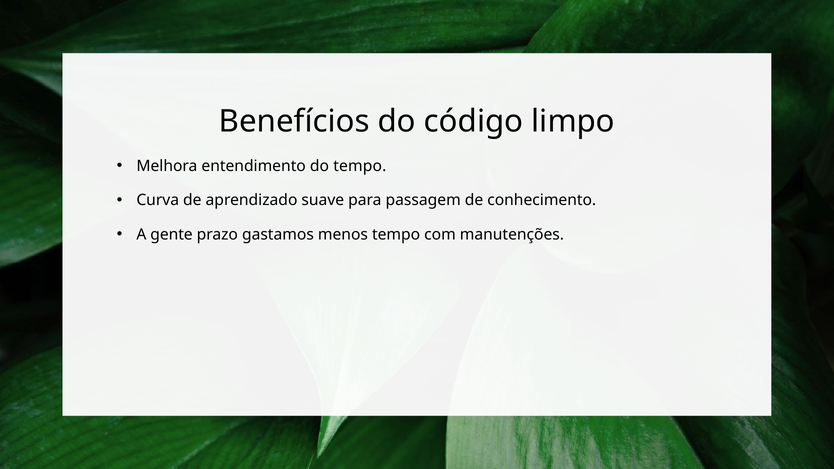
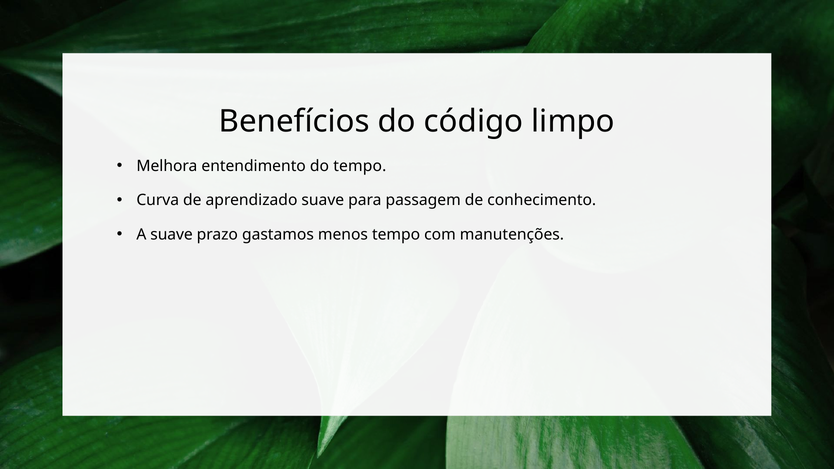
A gente: gente -> suave
